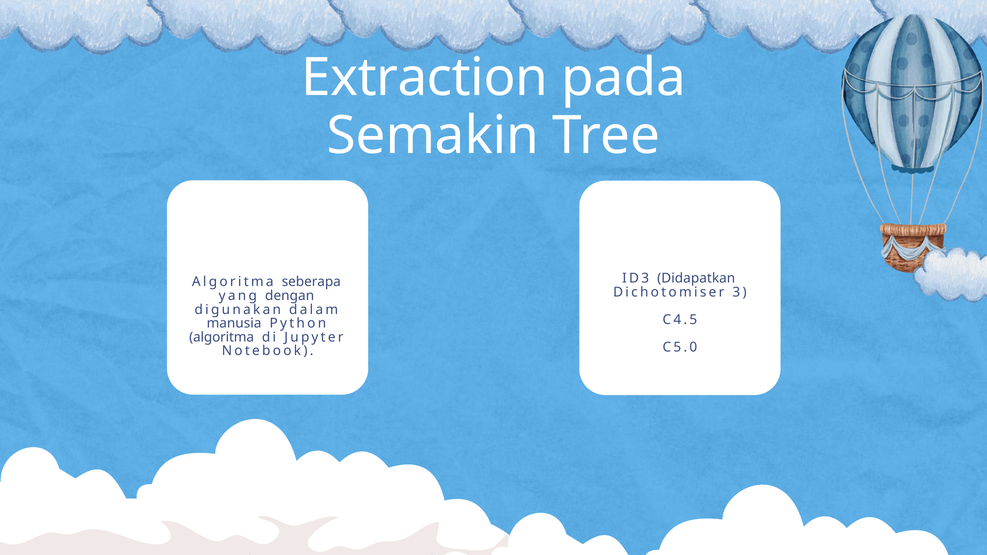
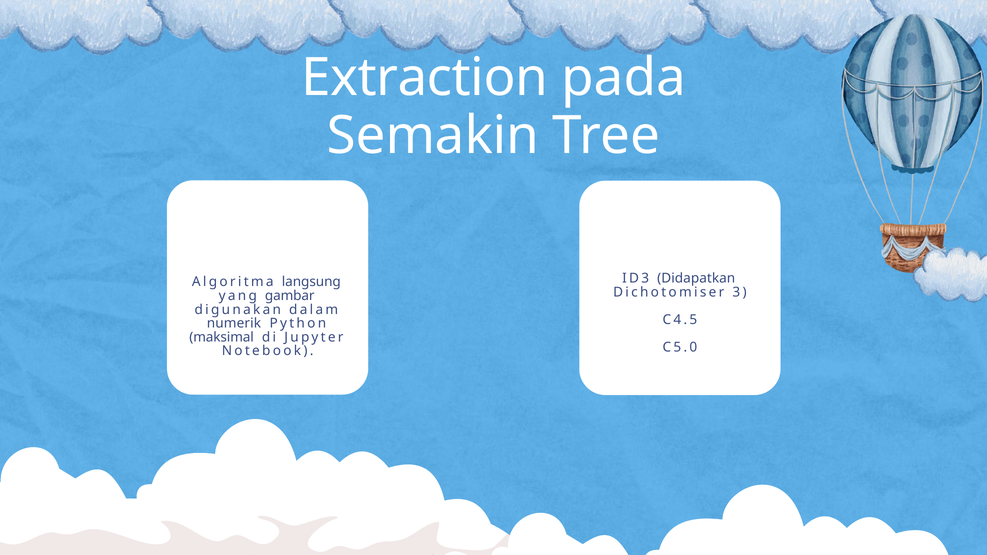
seberapa: seberapa -> langsung
dengan: dengan -> gambar
manusia: manusia -> numerik
algoritma at (222, 337): algoritma -> maksimal
